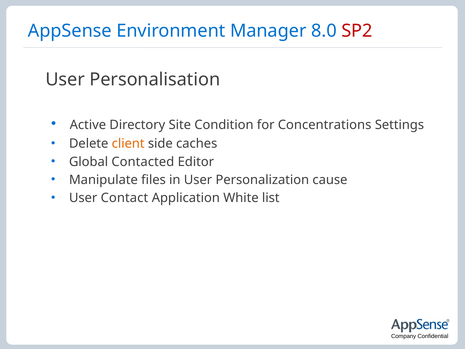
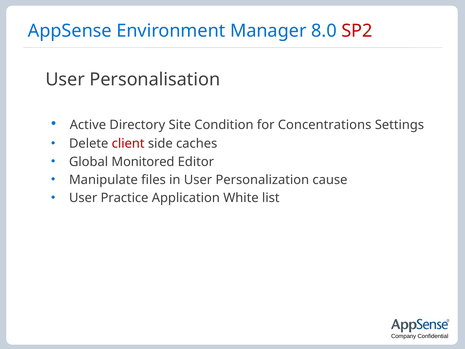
client colour: orange -> red
Contacted: Contacted -> Monitored
Contact: Contact -> Practice
